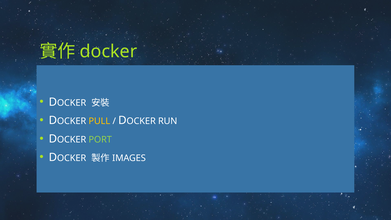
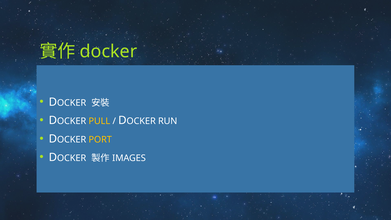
PORT colour: light green -> yellow
